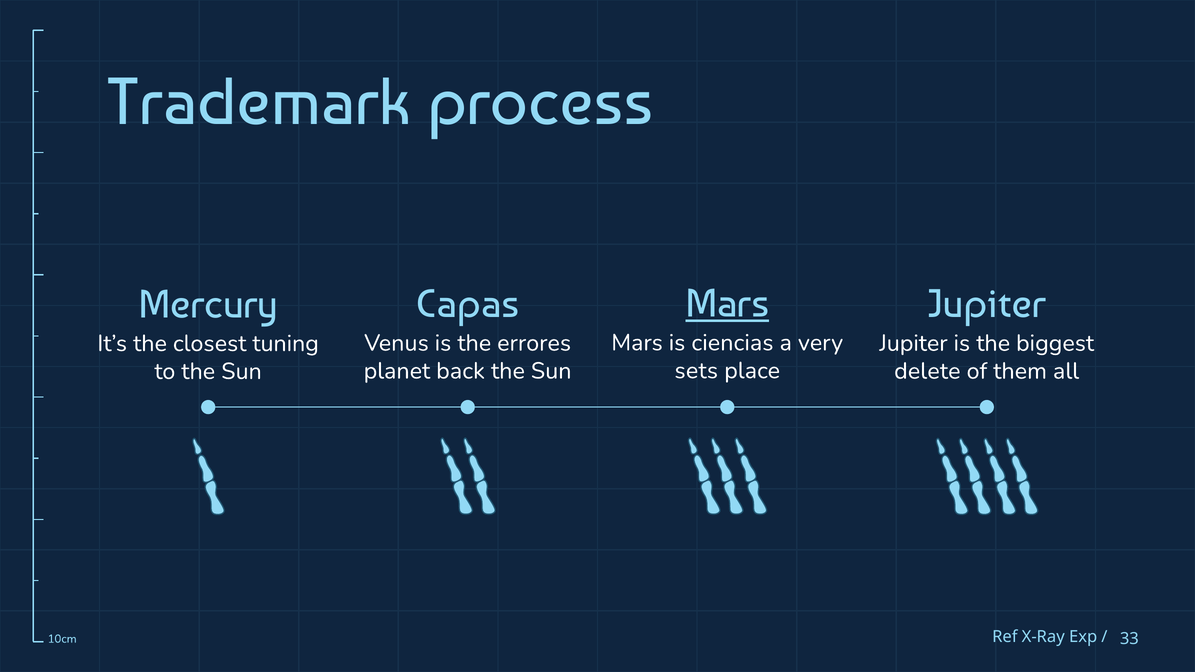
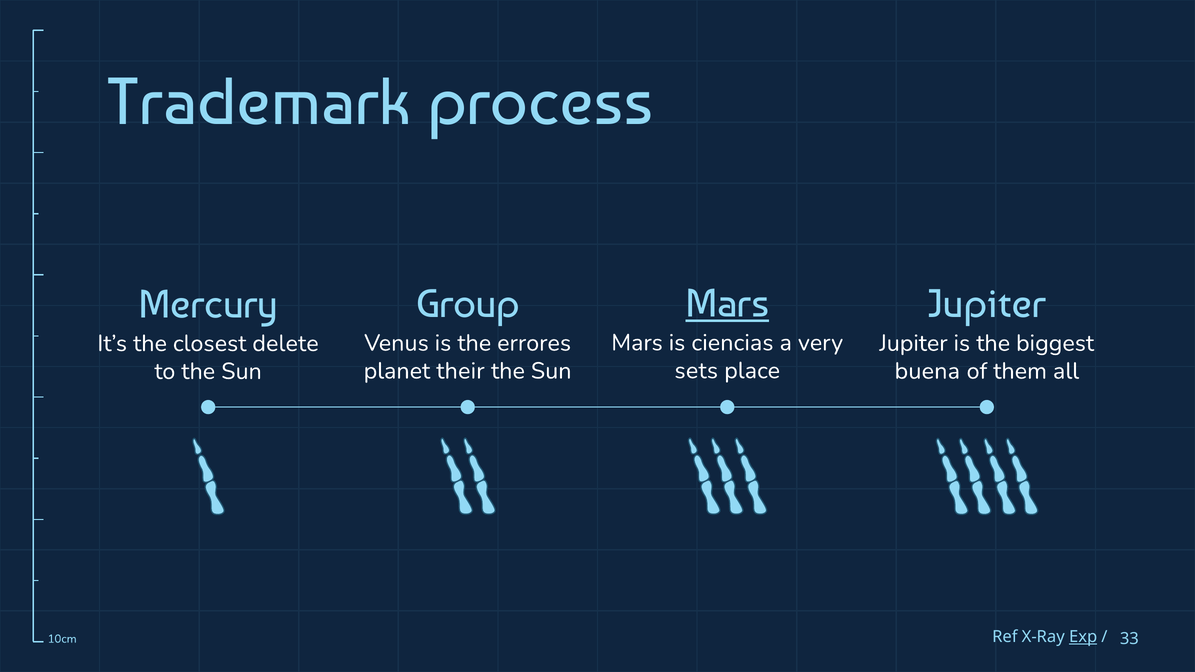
Capas: Capas -> Group
tuning: tuning -> delete
back: back -> their
delete: delete -> buena
Exp underline: none -> present
